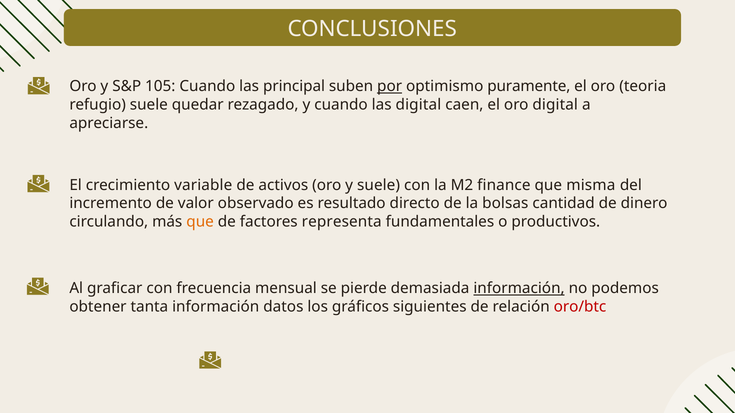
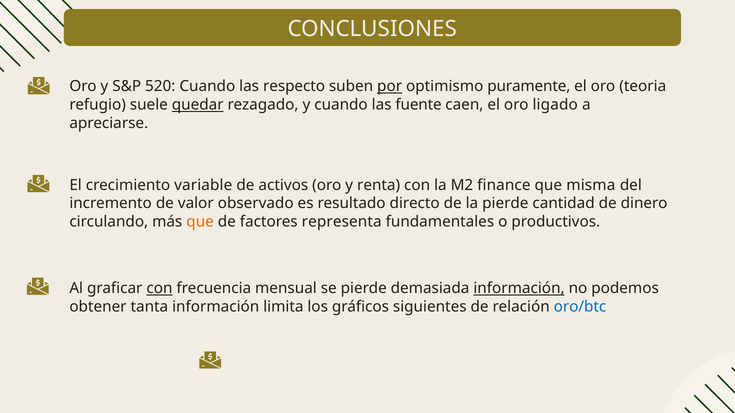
105: 105 -> 520
principal: principal -> respecto
quedar underline: none -> present
las digital: digital -> fuente
oro digital: digital -> ligado
y suele: suele -> renta
la bolsas: bolsas -> pierde
con at (159, 289) underline: none -> present
datos: datos -> limita
oro/btc colour: red -> blue
